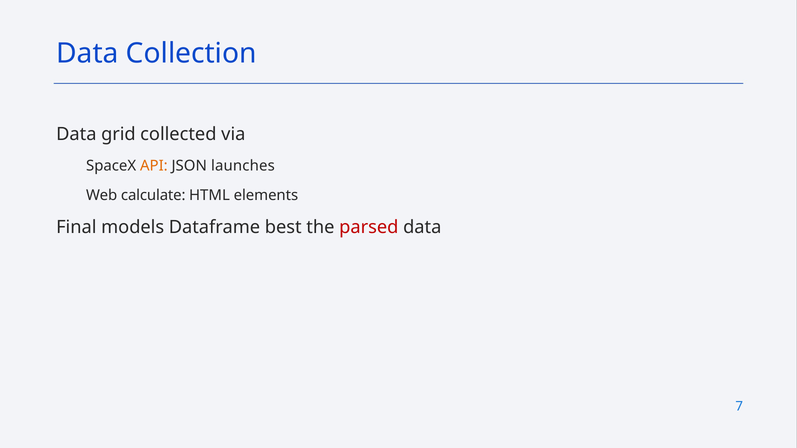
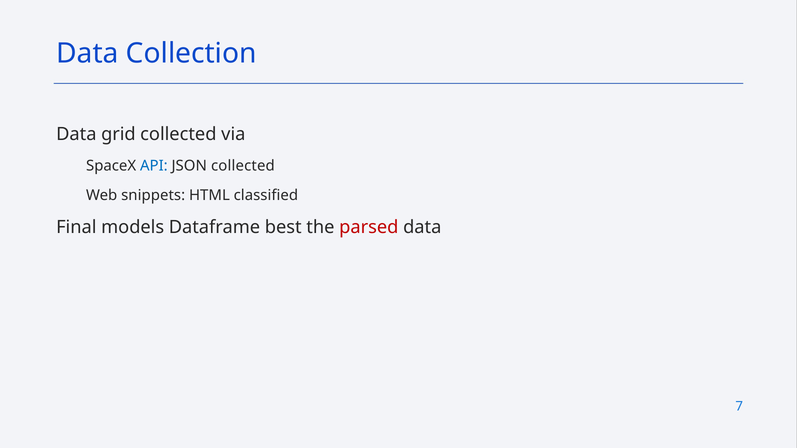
API colour: orange -> blue
JSON launches: launches -> collected
calculate: calculate -> snippets
elements: elements -> classified
